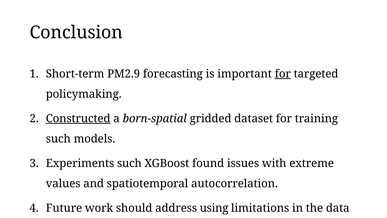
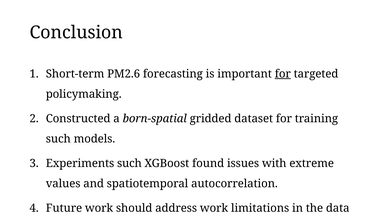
PM2.9: PM2.9 -> PM2.6
Constructed underline: present -> none
address using: using -> work
